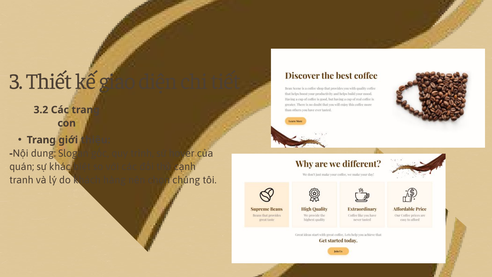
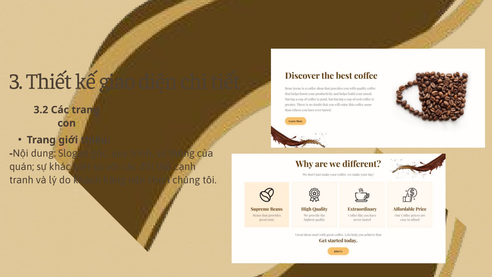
hover: hover -> thông
